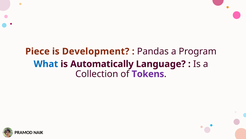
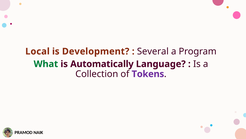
Piece: Piece -> Local
Pandas: Pandas -> Several
What colour: blue -> green
